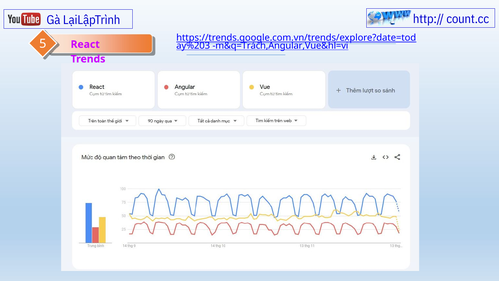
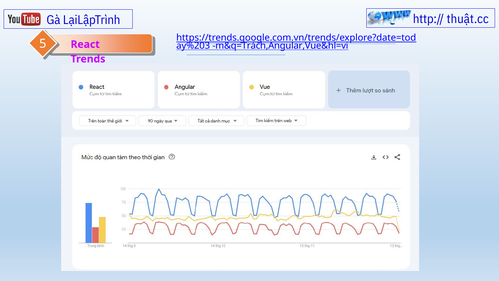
count.cc: count.cc -> thuật.cc
